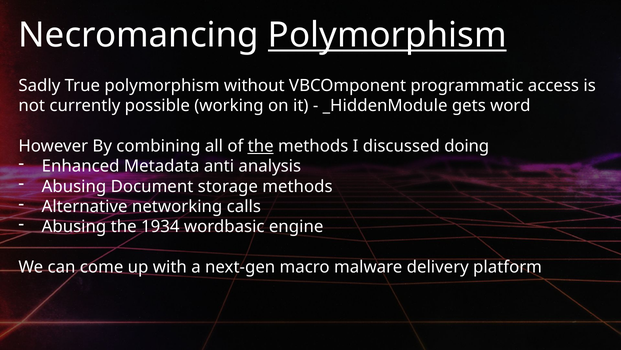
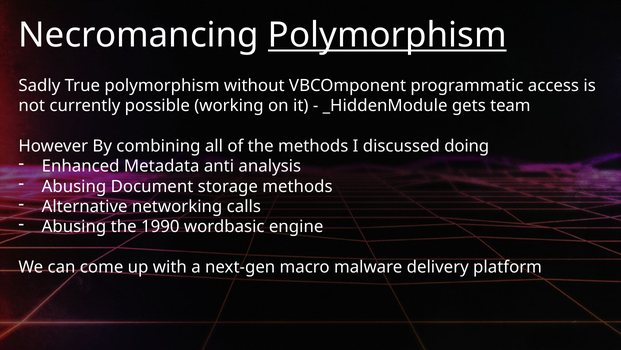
word: word -> team
the at (261, 146) underline: present -> none
1934: 1934 -> 1990
